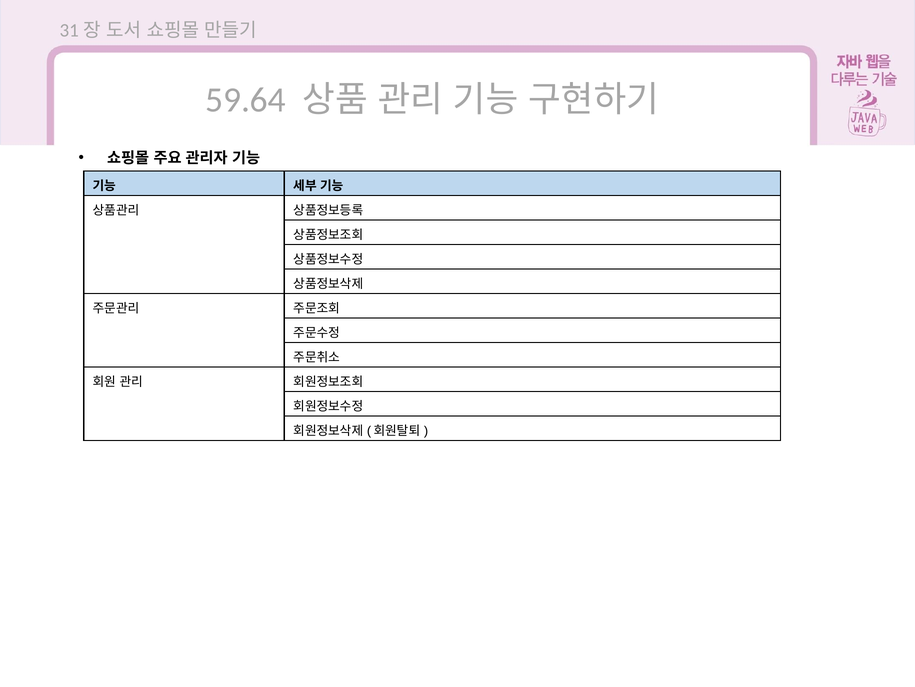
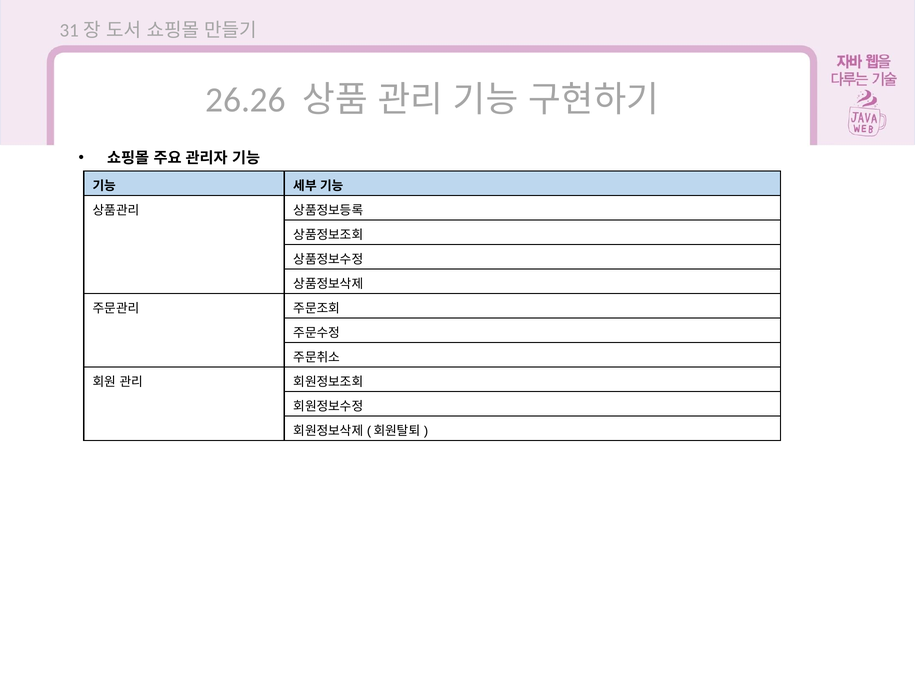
59.64: 59.64 -> 26.26
